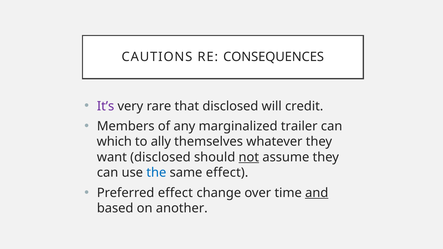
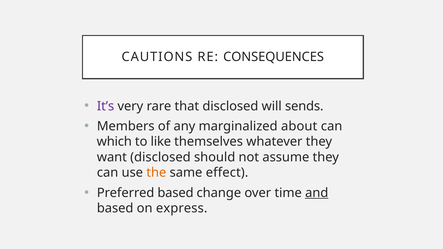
credit: credit -> sends
trailer: trailer -> about
ally: ally -> like
not underline: present -> none
the colour: blue -> orange
Preferred effect: effect -> based
another: another -> express
